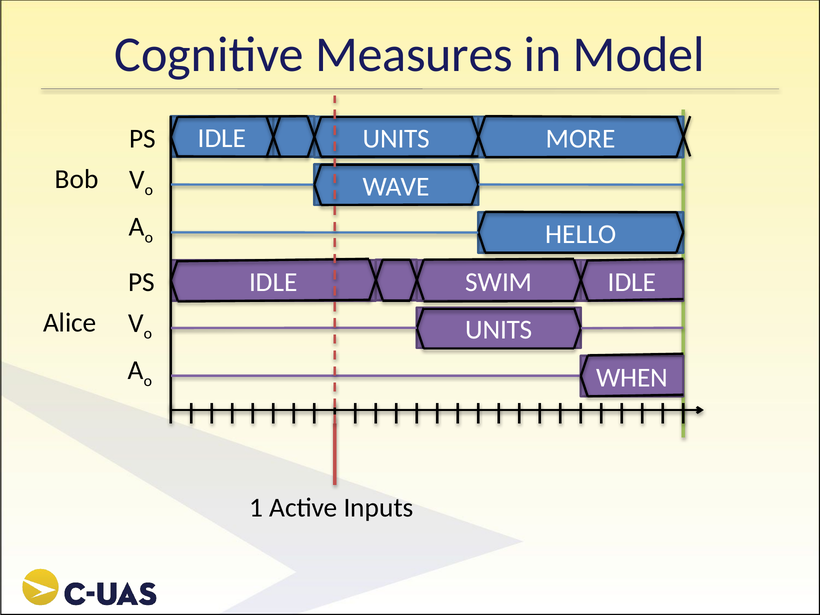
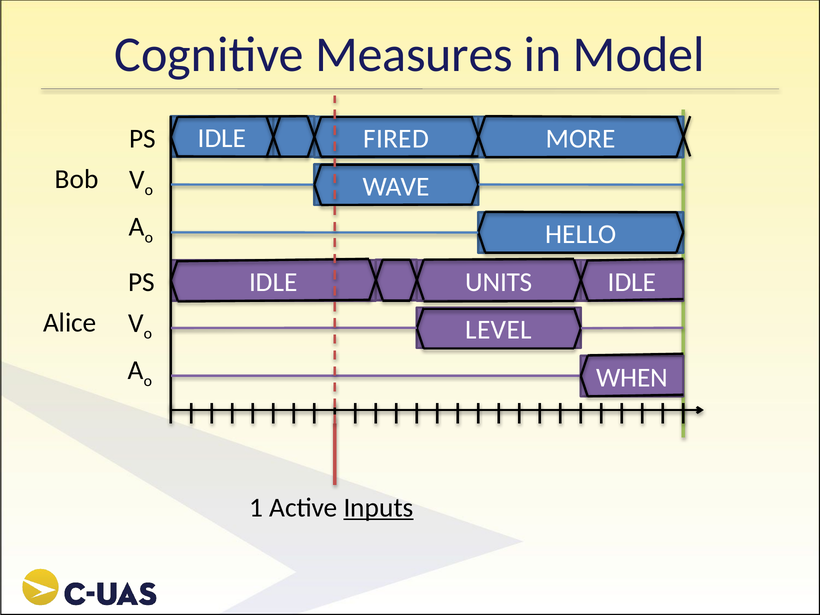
IDLE UNITS: UNITS -> FIRED
SWIM: SWIM -> UNITS
UNITS at (499, 330): UNITS -> LEVEL
Inputs underline: none -> present
